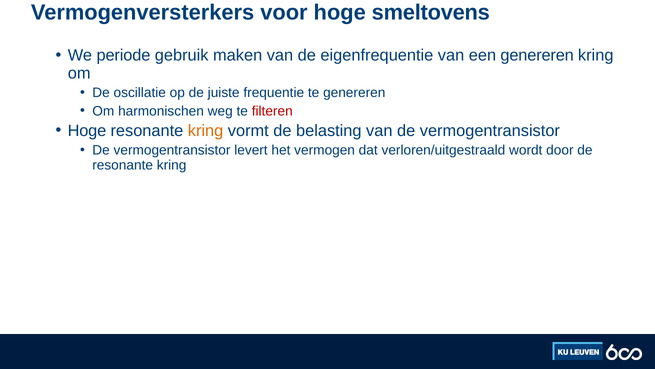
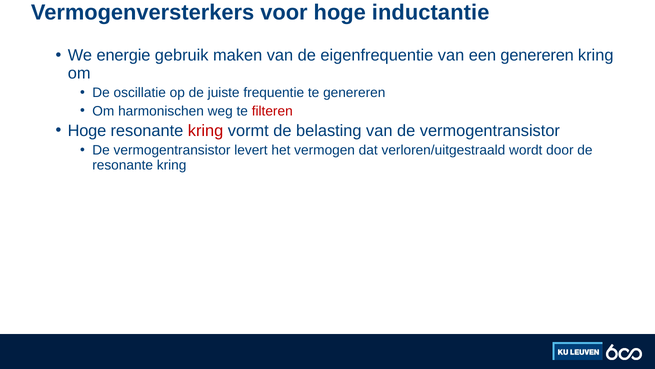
smeltovens: smeltovens -> inductantie
periode: periode -> energie
kring at (206, 130) colour: orange -> red
